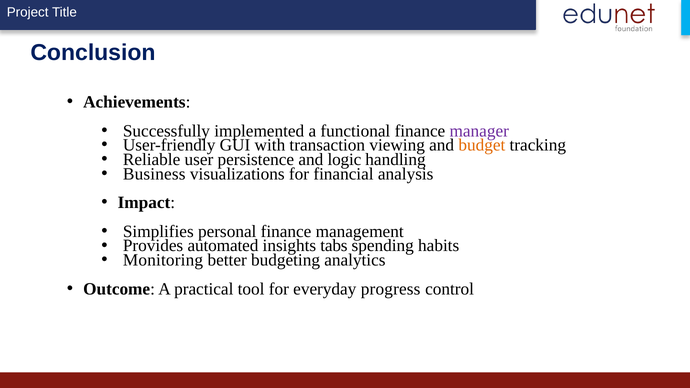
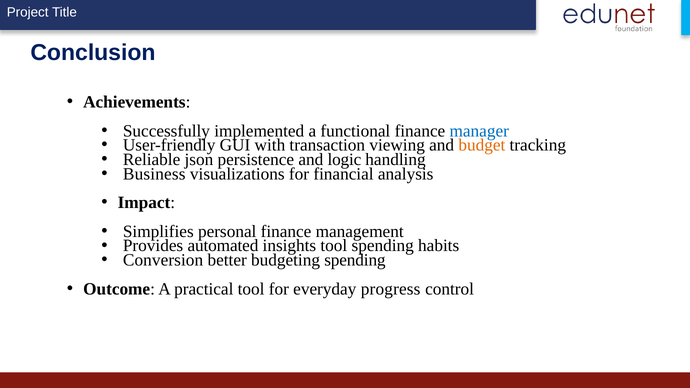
manager colour: purple -> blue
user: user -> json
insights tabs: tabs -> tool
Monitoring: Monitoring -> Conversion
budgeting analytics: analytics -> spending
